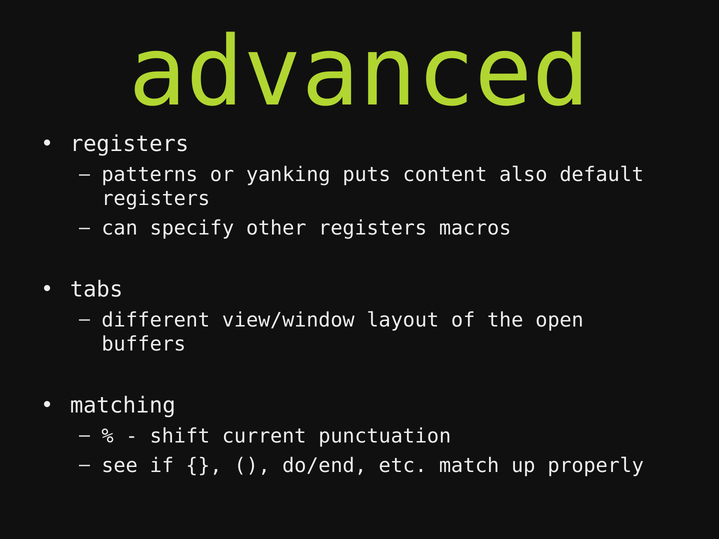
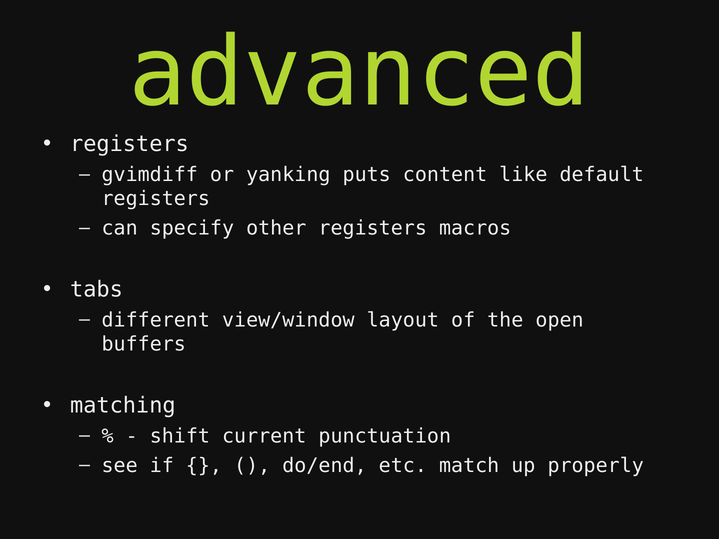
patterns: patterns -> gvimdiff
also: also -> like
